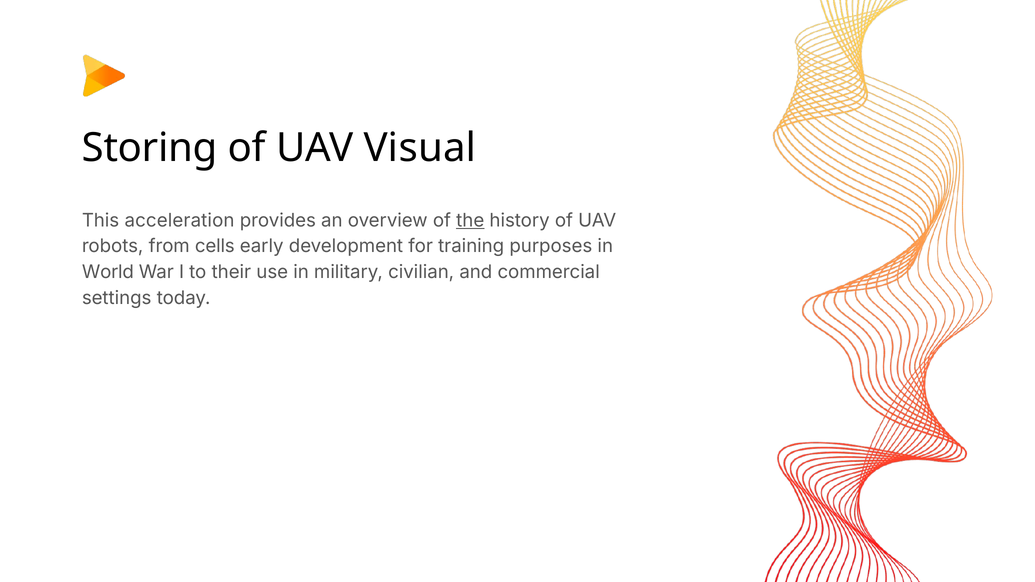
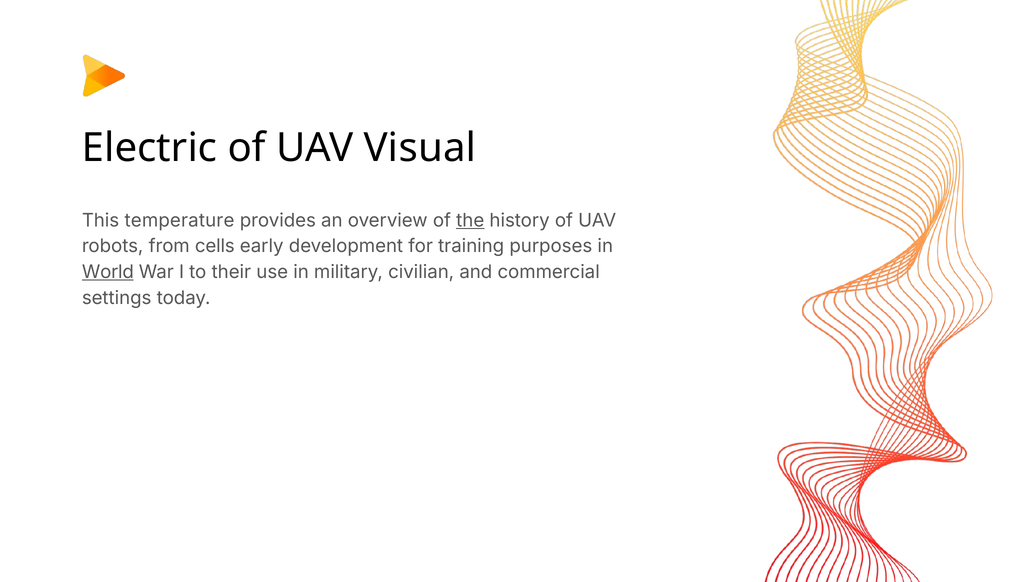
Storing: Storing -> Electric
acceleration: acceleration -> temperature
World underline: none -> present
